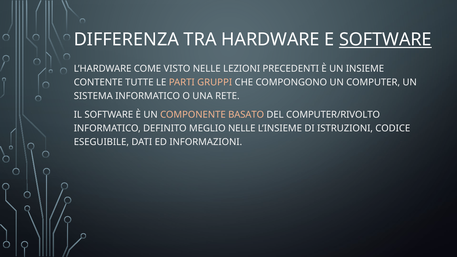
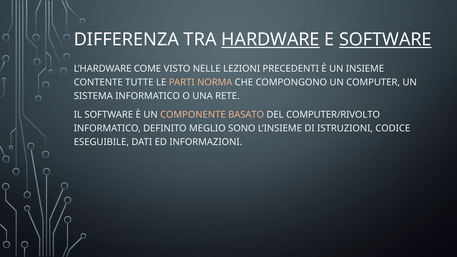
HARDWARE underline: none -> present
GRUPPI: GRUPPI -> NORMA
MEGLIO NELLE: NELLE -> SONO
